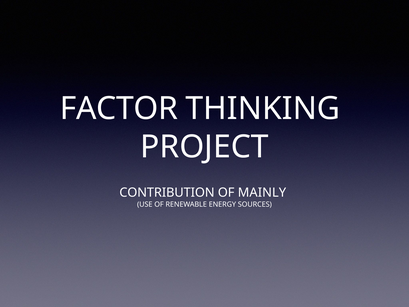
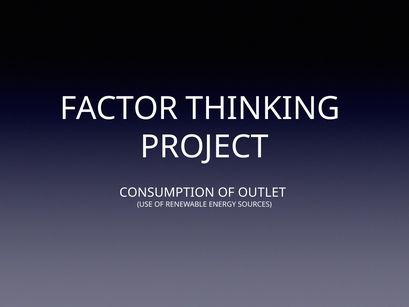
CONTRIBUTION: CONTRIBUTION -> CONSUMPTION
MAINLY: MAINLY -> OUTLET
